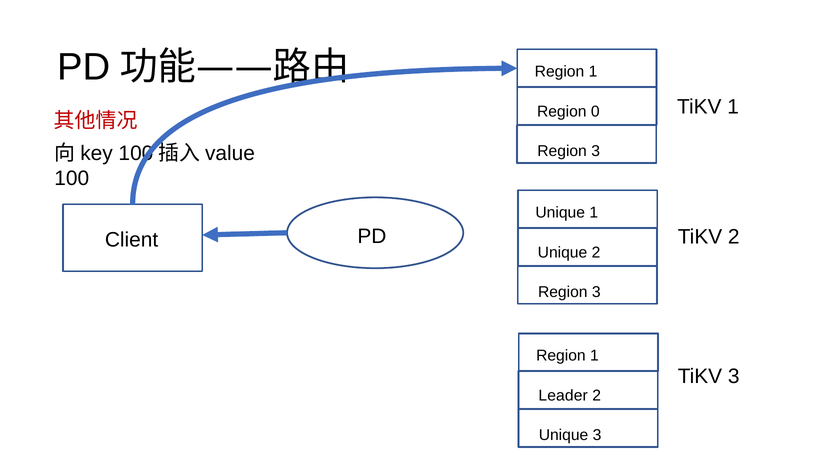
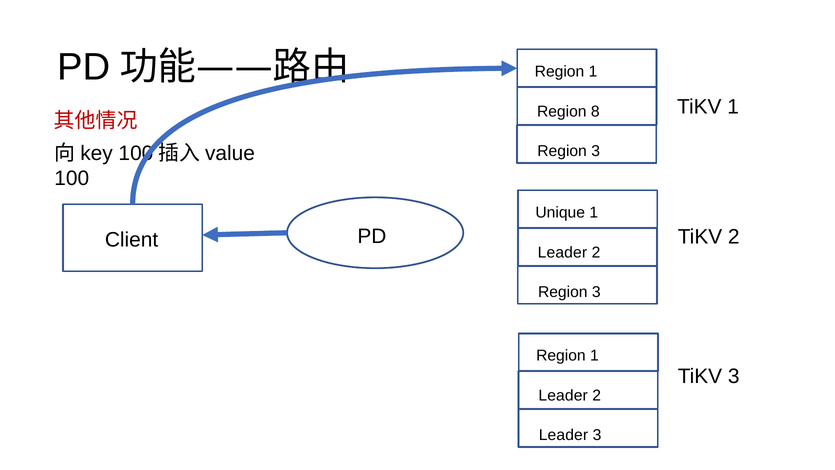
0: 0 -> 8
Unique at (562, 252): Unique -> Leader
Unique at (564, 435): Unique -> Leader
